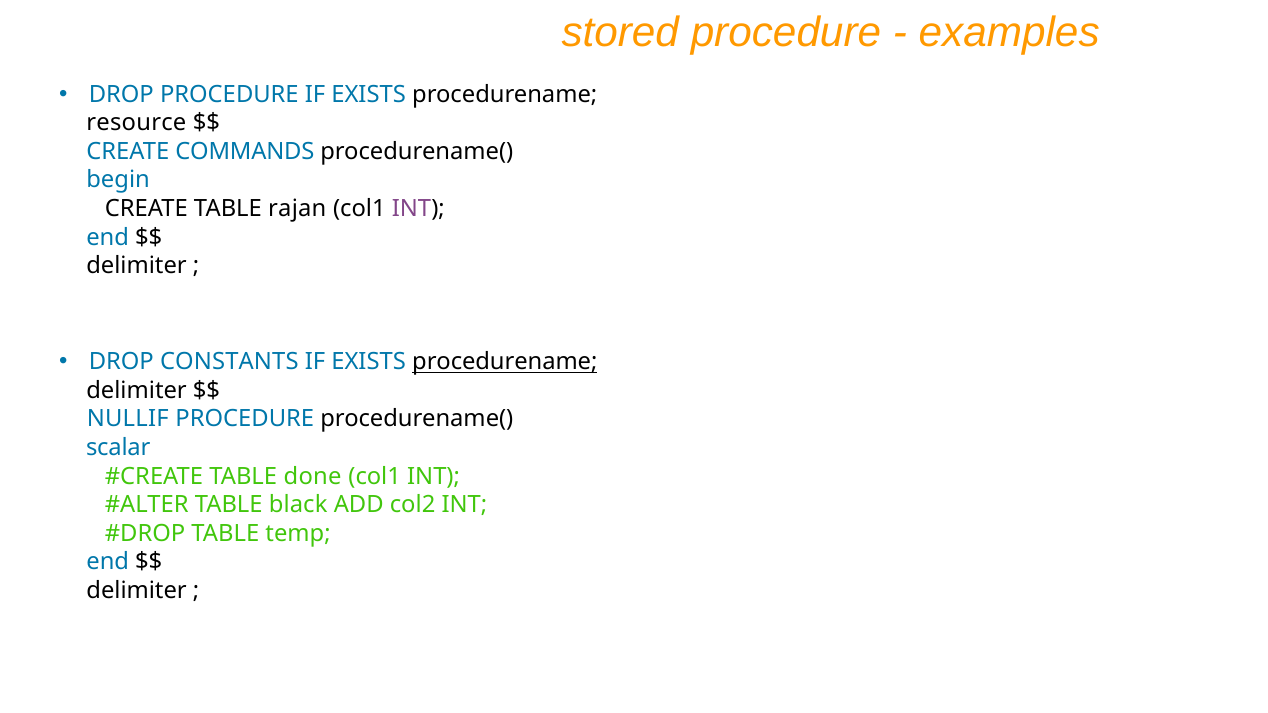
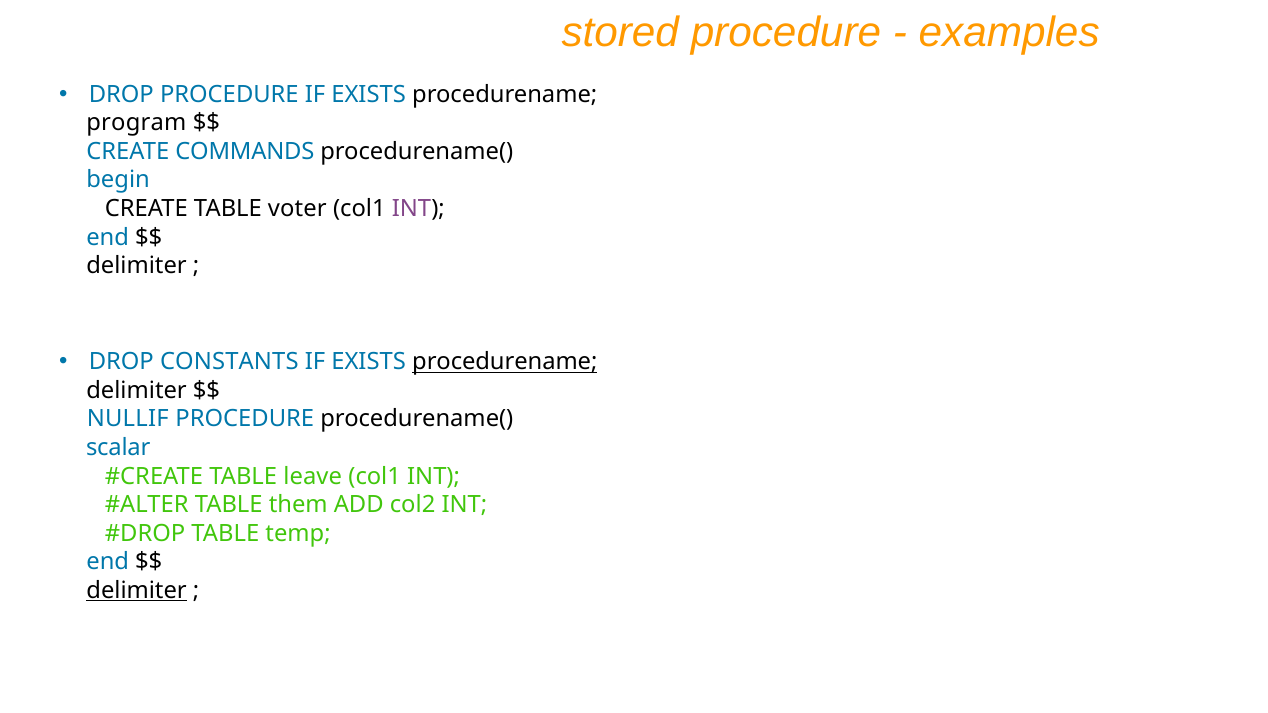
resource: resource -> program
rajan: rajan -> voter
done: done -> leave
black: black -> them
delimiter at (137, 590) underline: none -> present
